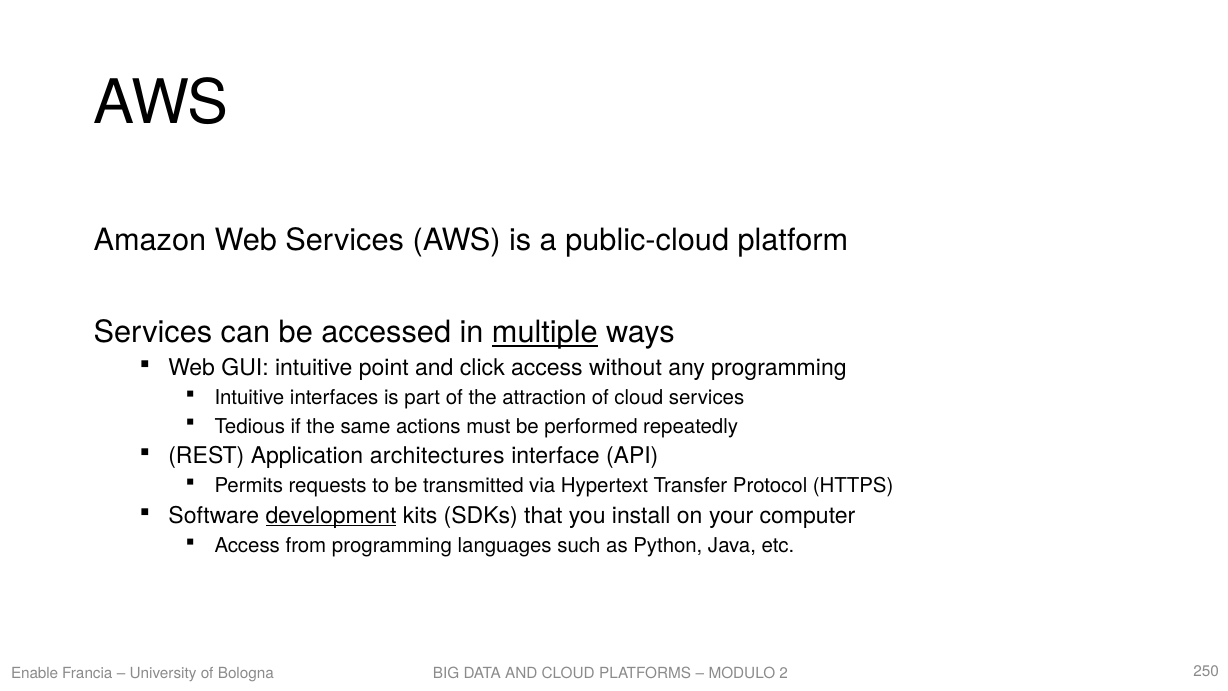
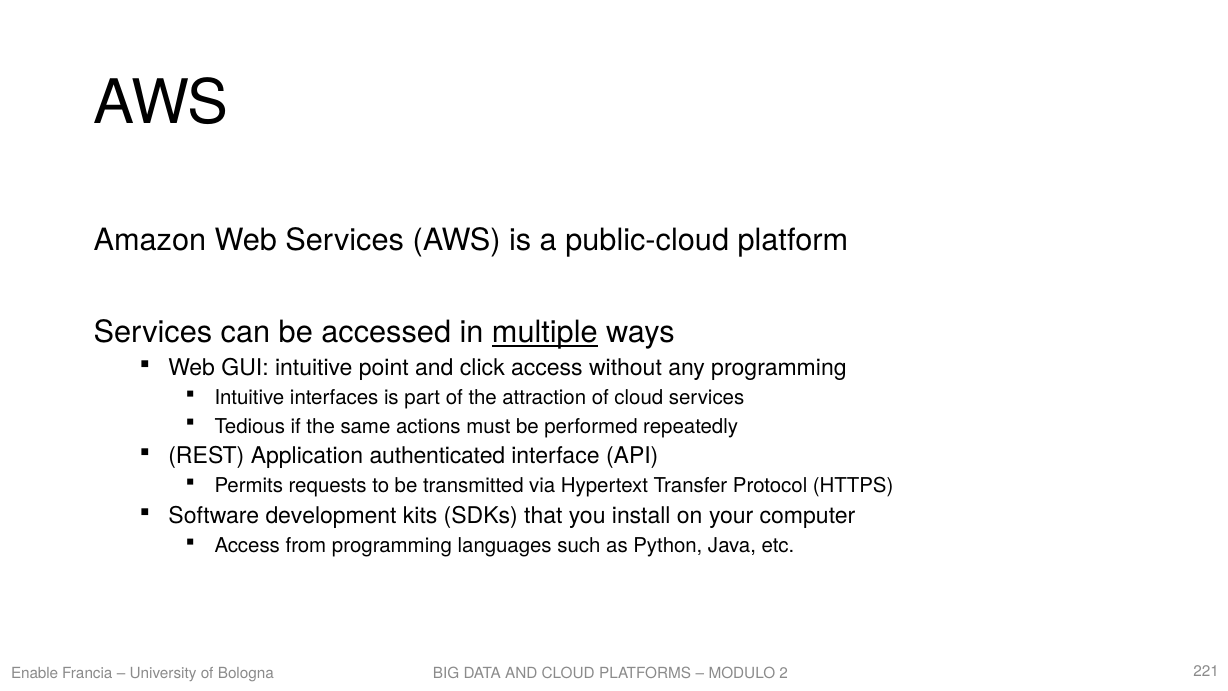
architectures: architectures -> authenticated
development underline: present -> none
250: 250 -> 221
